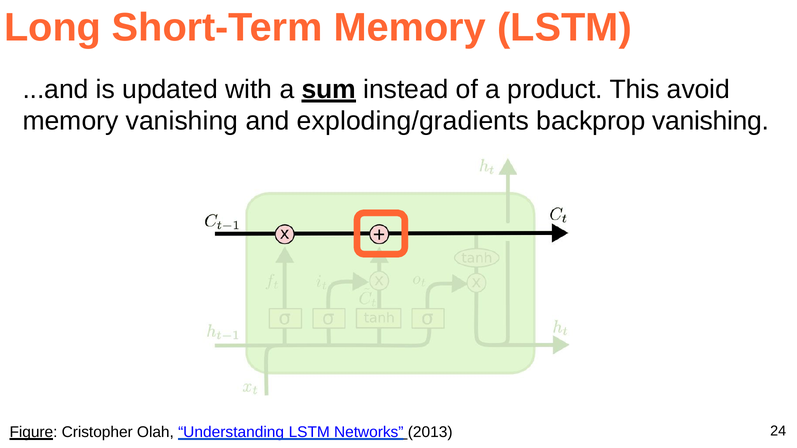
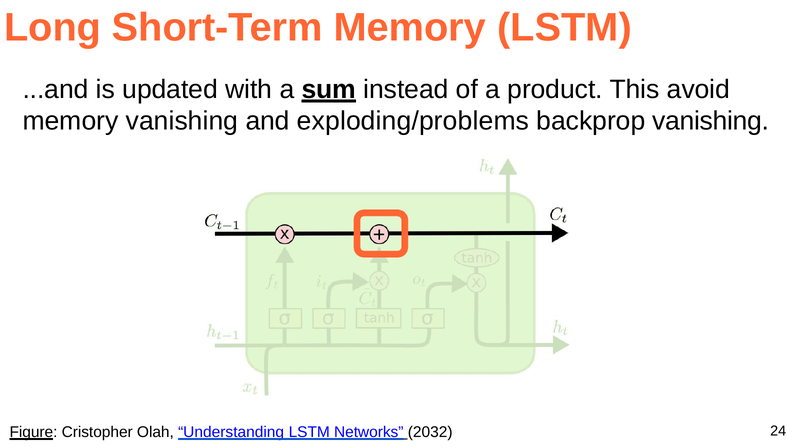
exploding/gradients: exploding/gradients -> exploding/problems
2013: 2013 -> 2032
